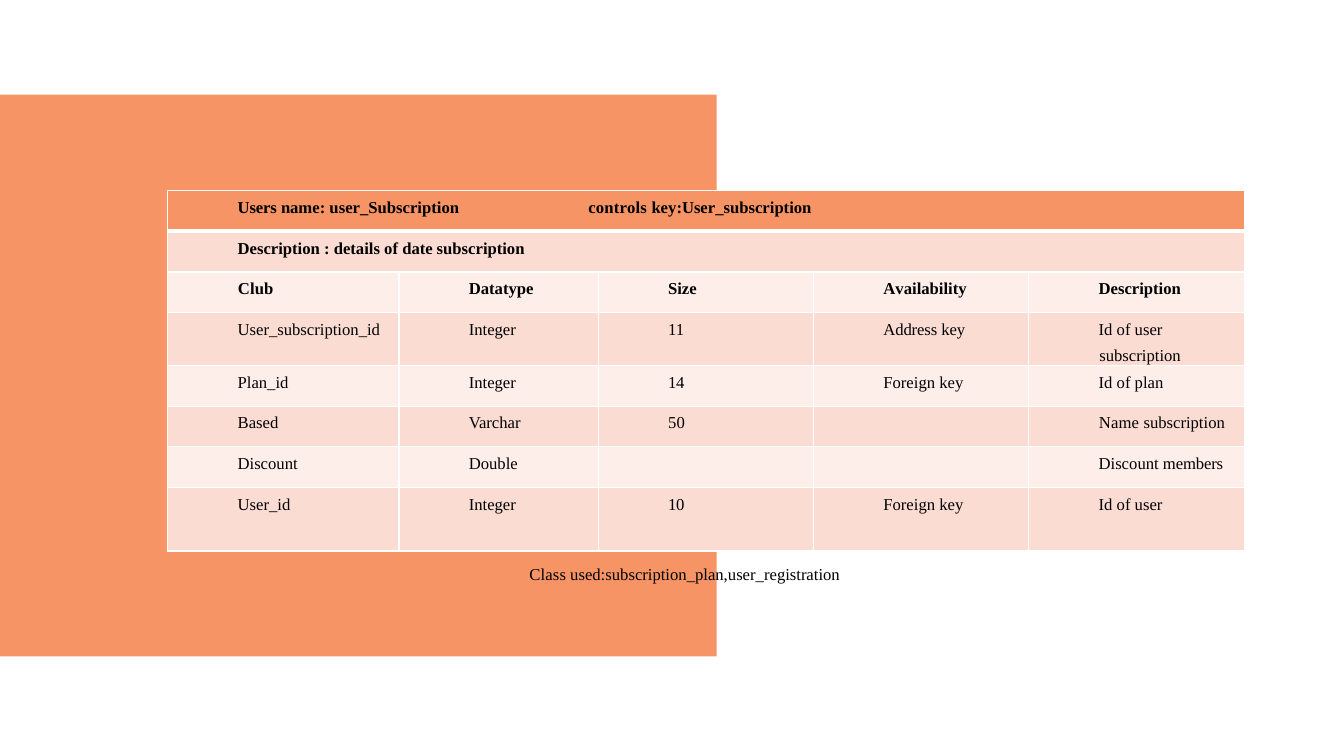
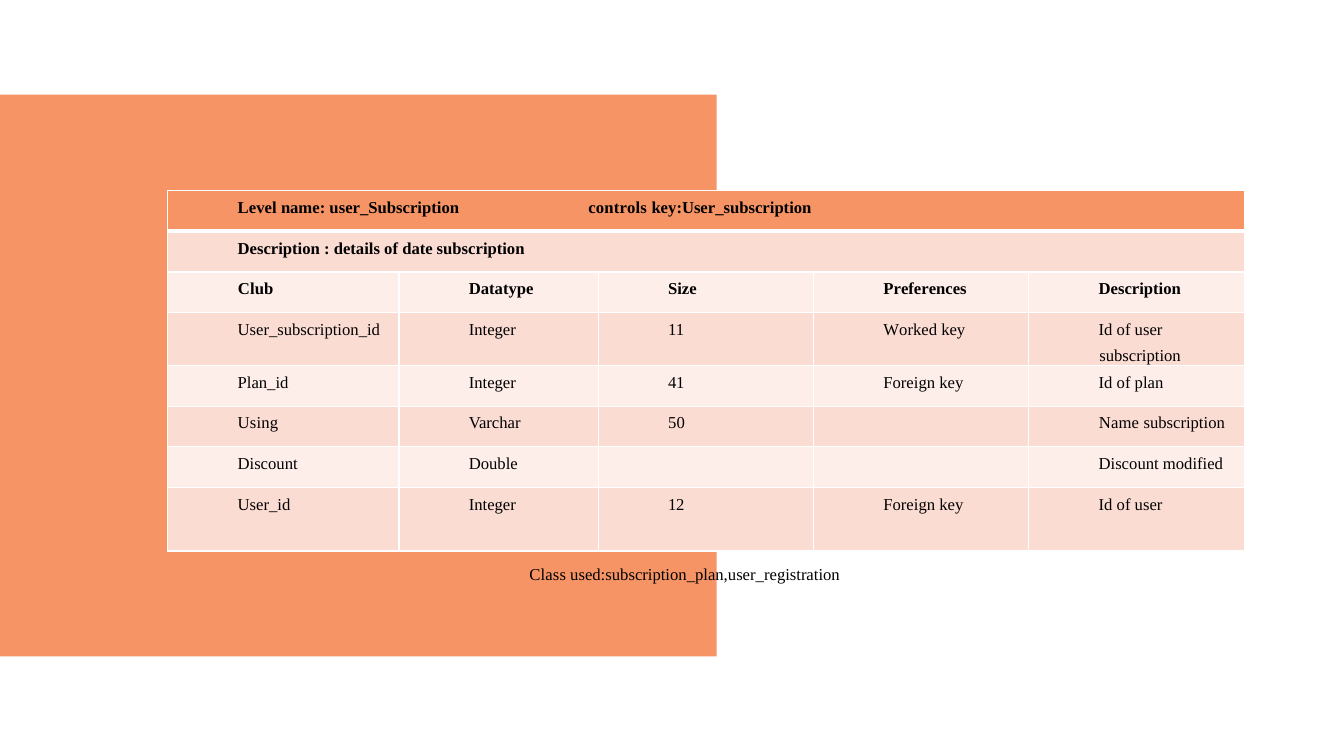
Users: Users -> Level
Availability: Availability -> Preferences
Address: Address -> Worked
14: 14 -> 41
Based: Based -> Using
members: members -> modified
10: 10 -> 12
